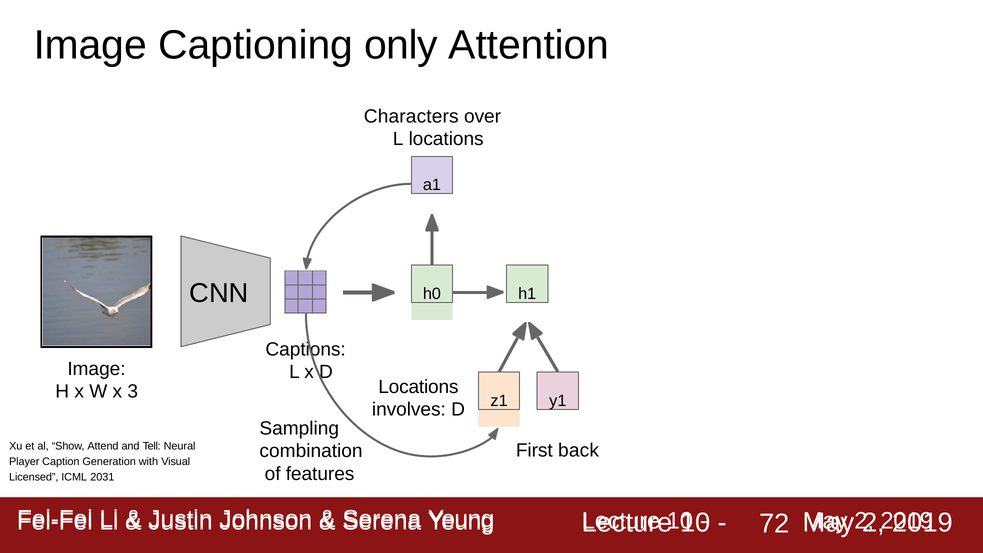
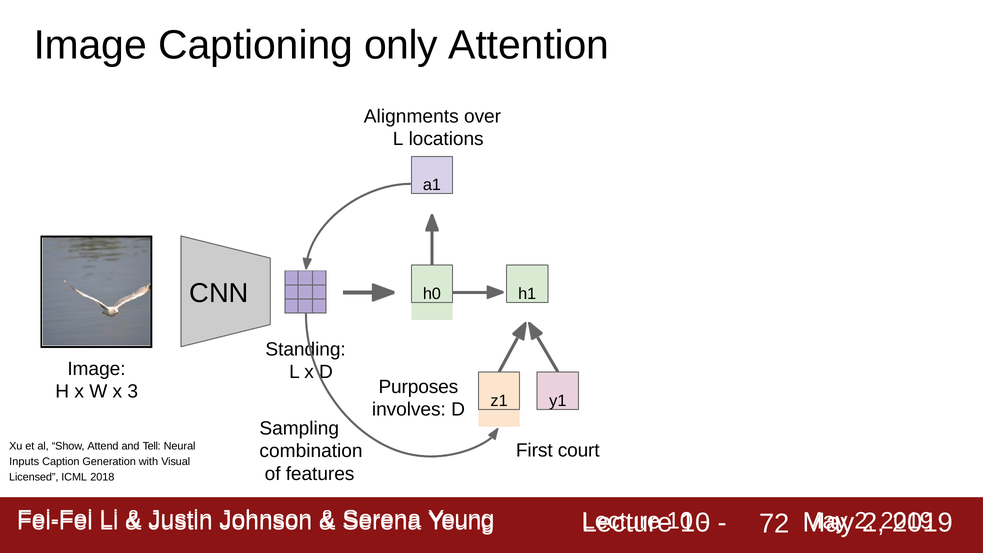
Characters: Characters -> Alignments
Captions: Captions -> Standing
Locations at (418, 387): Locations -> Purposes
back: back -> court
Player: Player -> Inputs
2031: 2031 -> 2018
